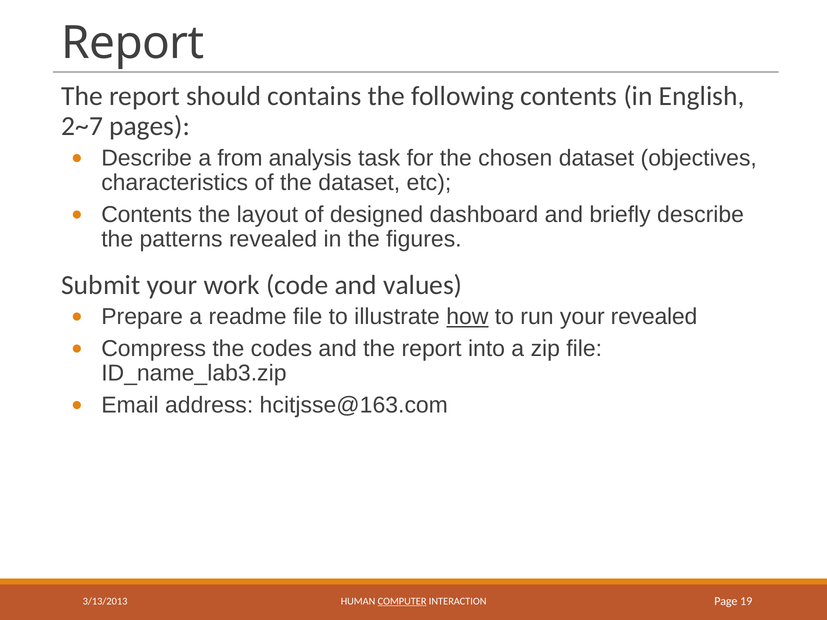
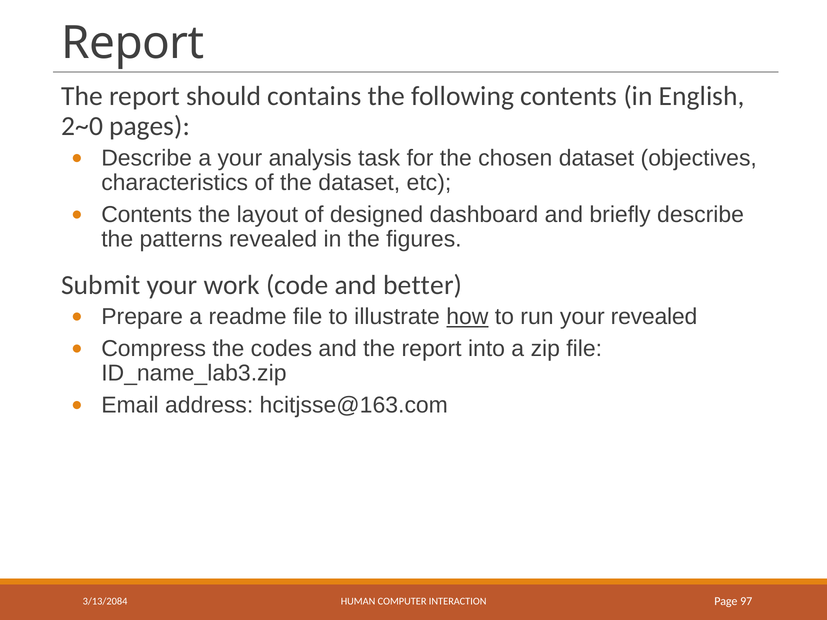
2~7: 2~7 -> 2~0
a from: from -> your
values: values -> better
3/13/2013: 3/13/2013 -> 3/13/2084
COMPUTER underline: present -> none
19: 19 -> 97
